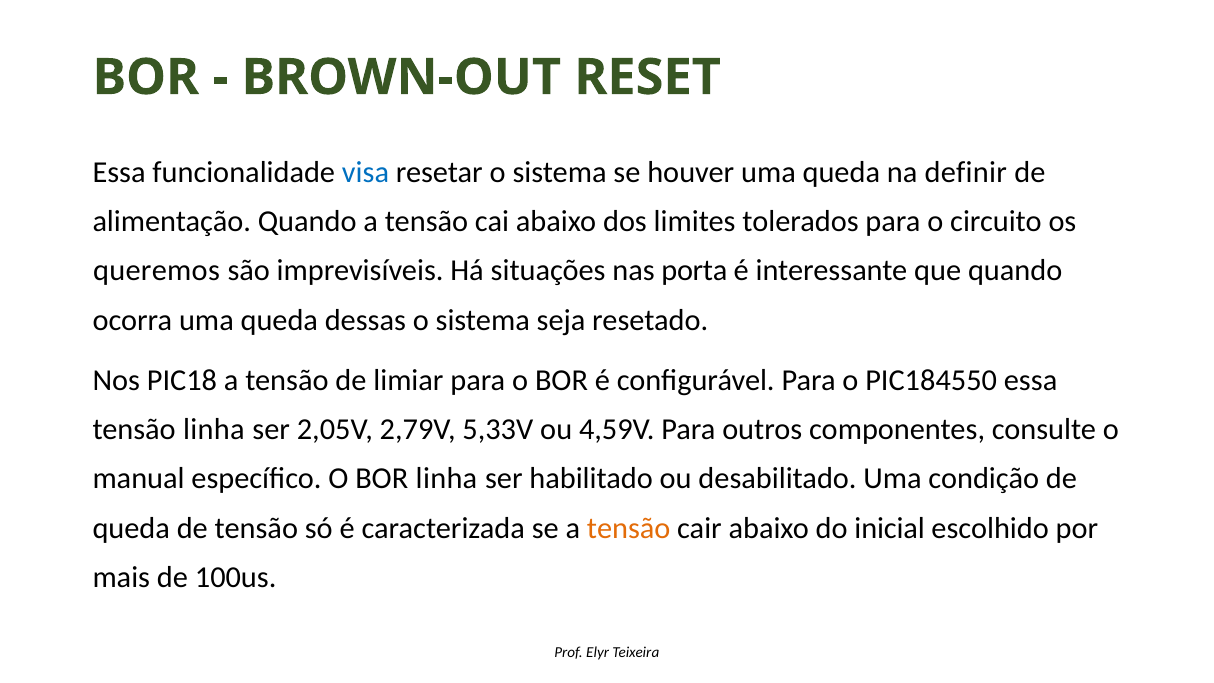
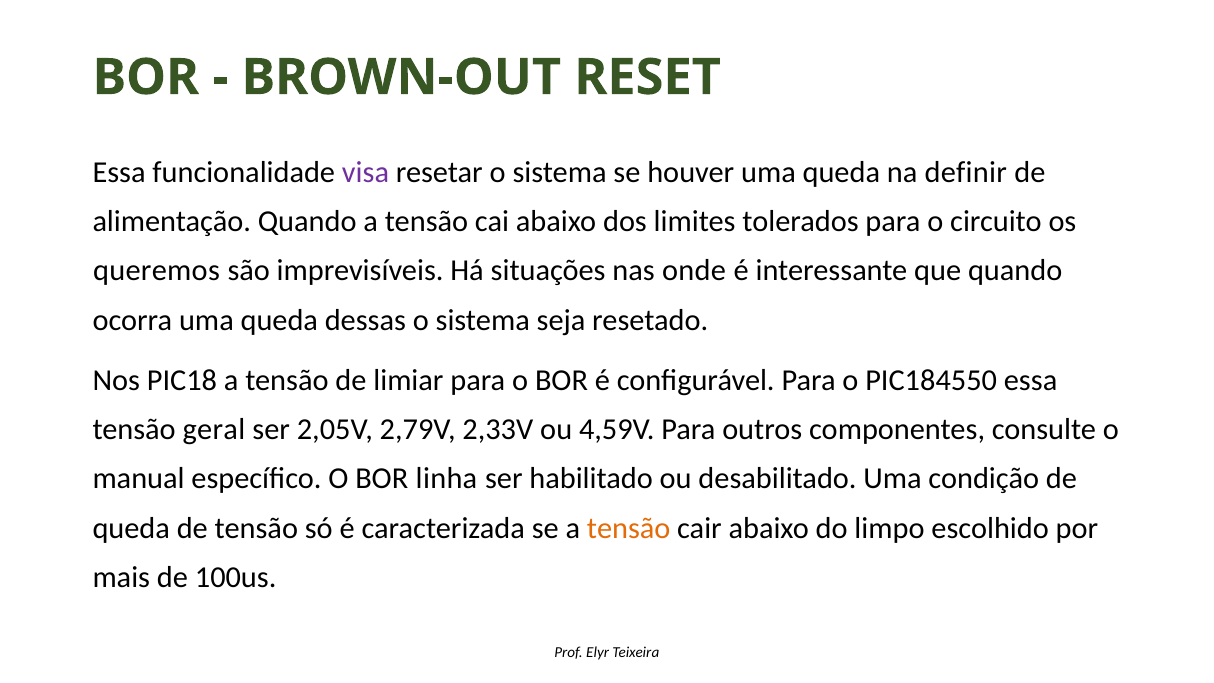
visa colour: blue -> purple
porta: porta -> onde
tensão linha: linha -> geral
5,33V: 5,33V -> 2,33V
inicial: inicial -> limpo
